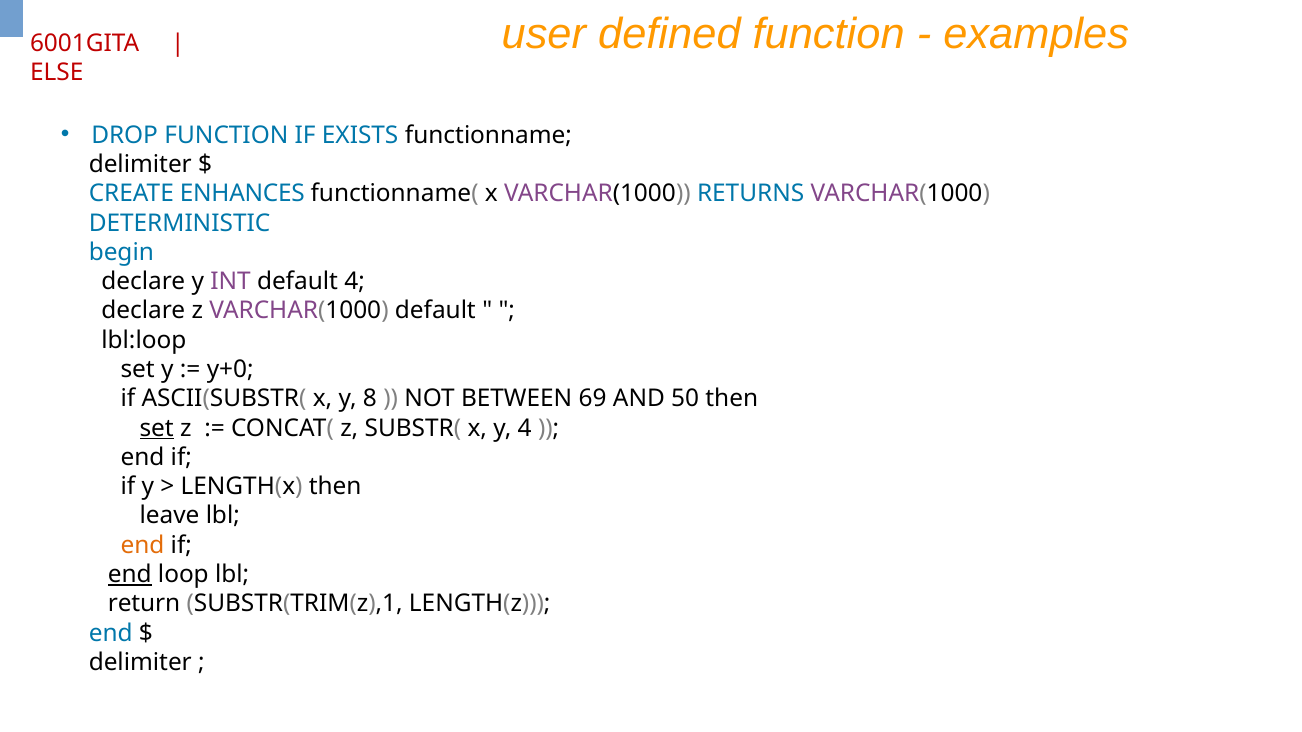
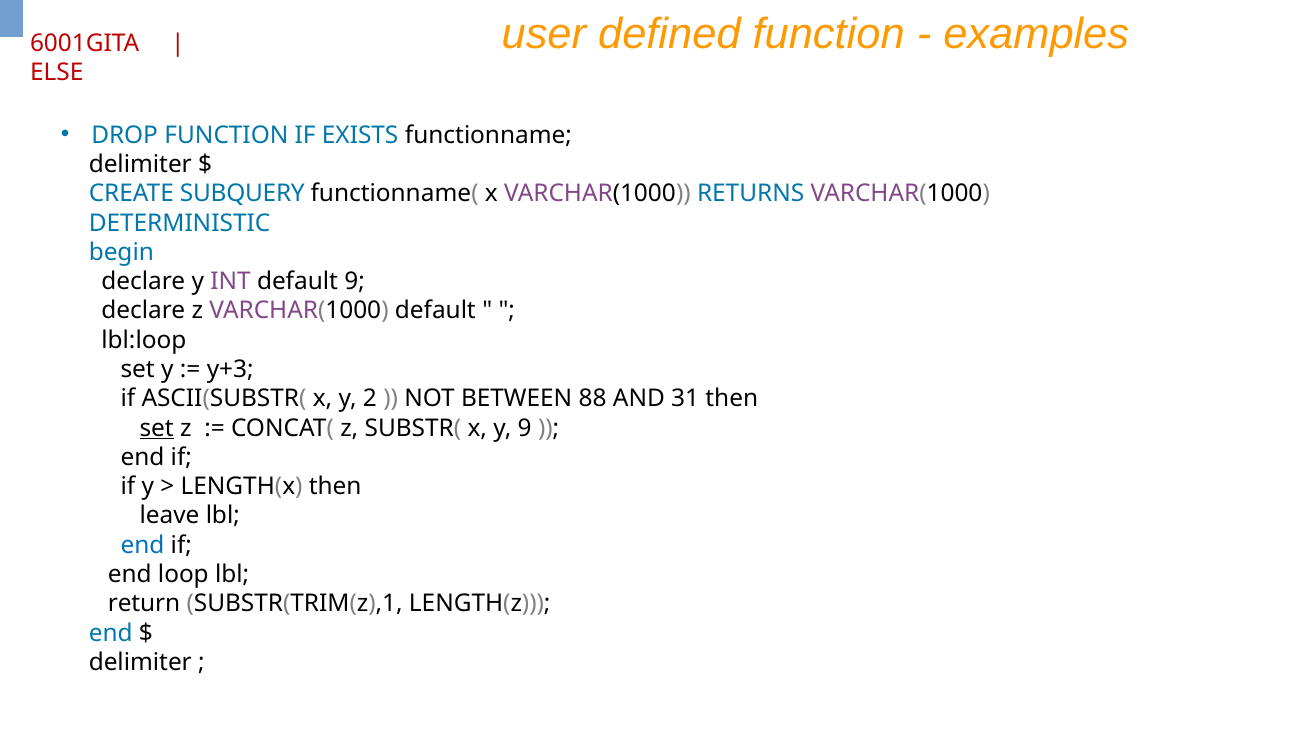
ENHANCES: ENHANCES -> SUBQUERY
default 4: 4 -> 9
y+0: y+0 -> y+3
8: 8 -> 2
69: 69 -> 88
50: 50 -> 31
y 4: 4 -> 9
end at (142, 545) colour: orange -> blue
end at (130, 575) underline: present -> none
